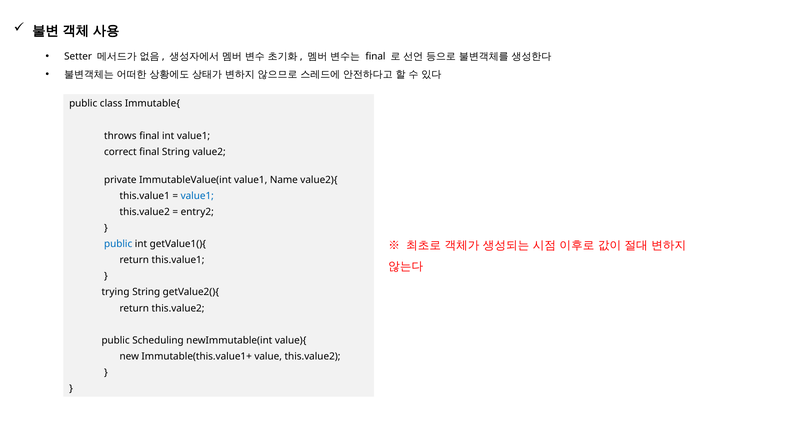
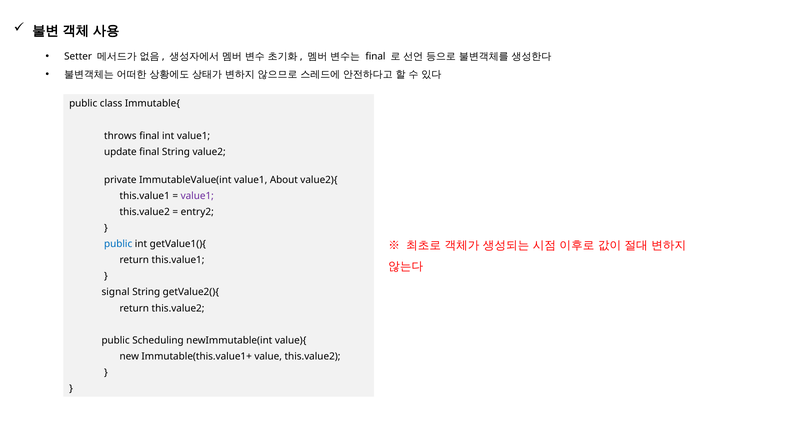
correct: correct -> update
Name: Name -> About
value1 at (197, 196) colour: blue -> purple
trying: trying -> signal
